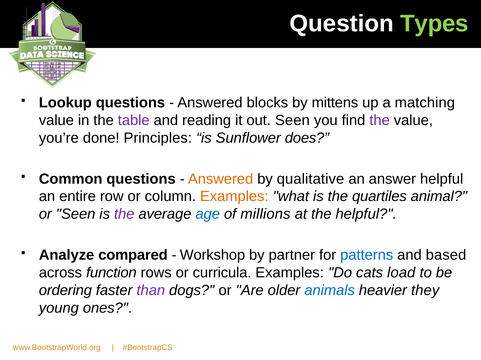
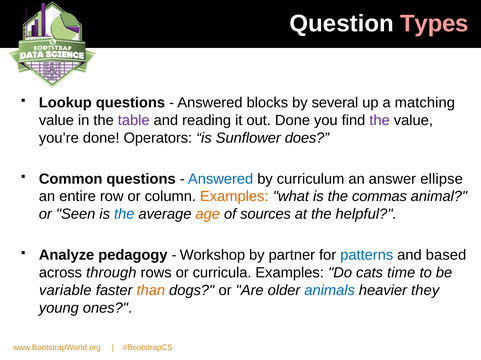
Types colour: light green -> pink
mittens: mittens -> several
out Seen: Seen -> Done
Principles: Principles -> Operators
Answered at (221, 179) colour: orange -> blue
qualitative: qualitative -> curriculum
answer helpful: helpful -> ellipse
quartiles: quartiles -> commas
the at (124, 215) colour: purple -> blue
age colour: blue -> orange
millions: millions -> sources
compared: compared -> pedagogy
function: function -> through
load: load -> time
ordering: ordering -> variable
than colour: purple -> orange
